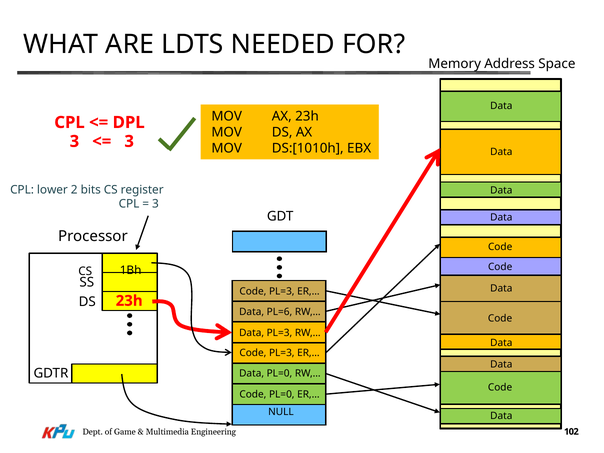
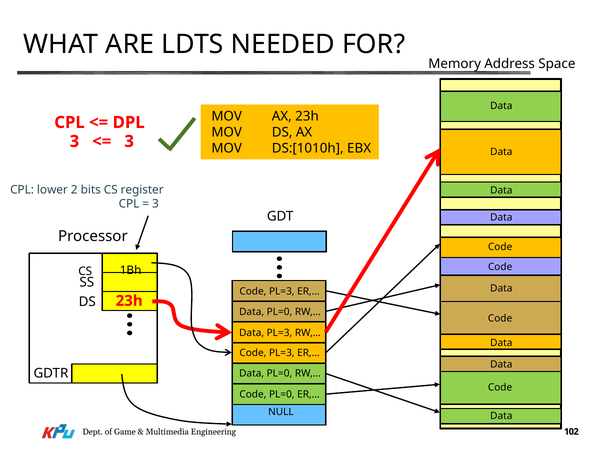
PL=6 at (279, 312): PL=6 -> PL=0
